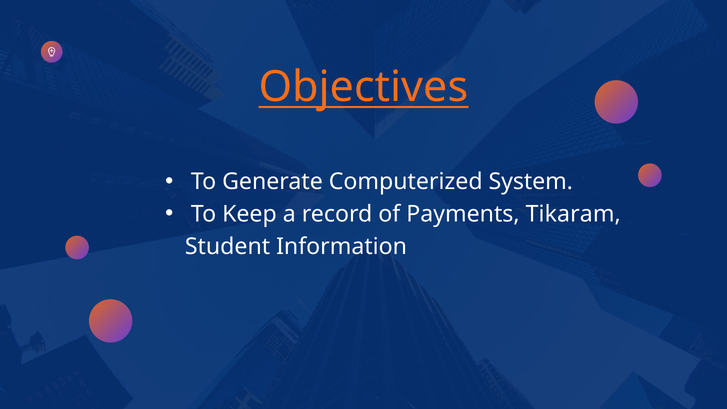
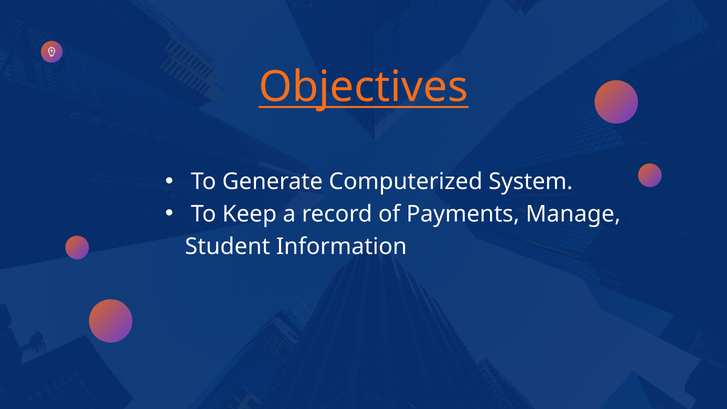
Tikaram: Tikaram -> Manage
